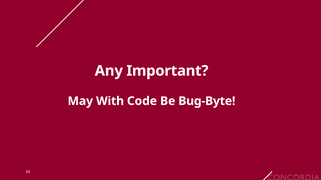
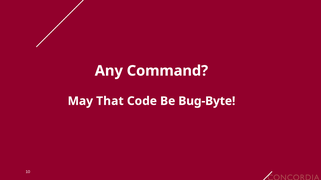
Important: Important -> Command
With: With -> That
